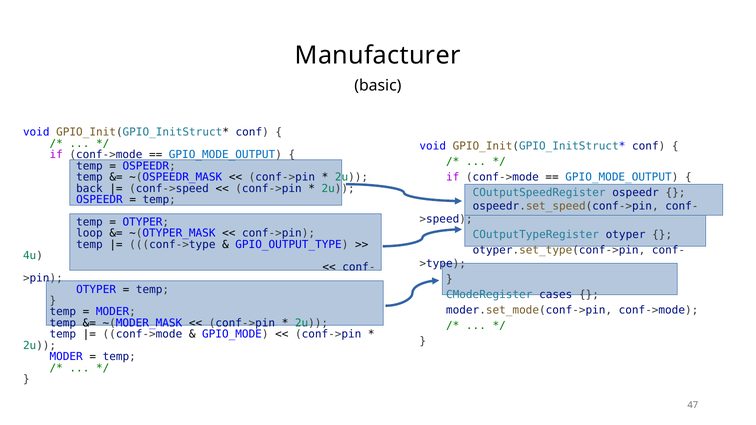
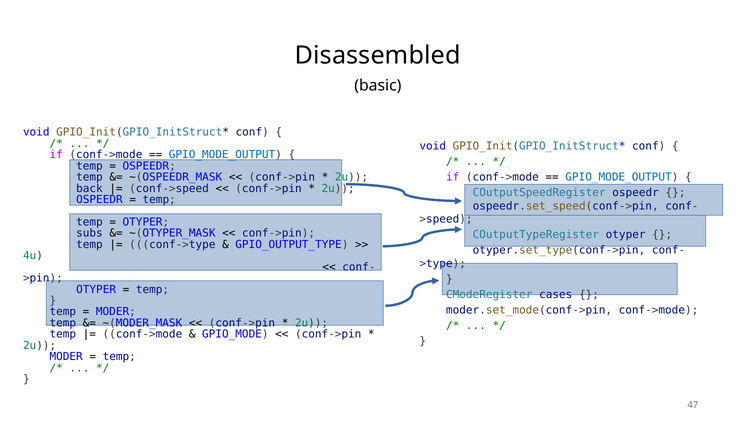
Manufacturer: Manufacturer -> Disassembled
loop: loop -> subs
